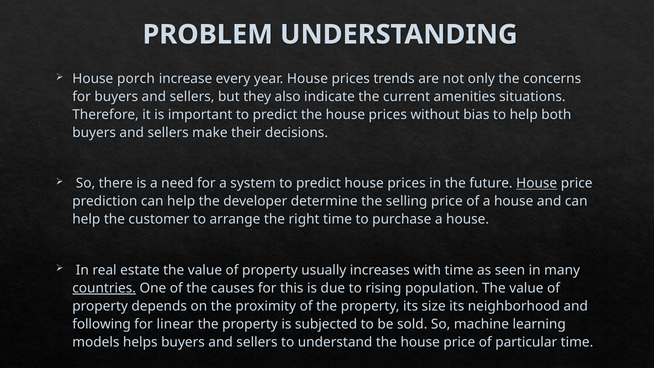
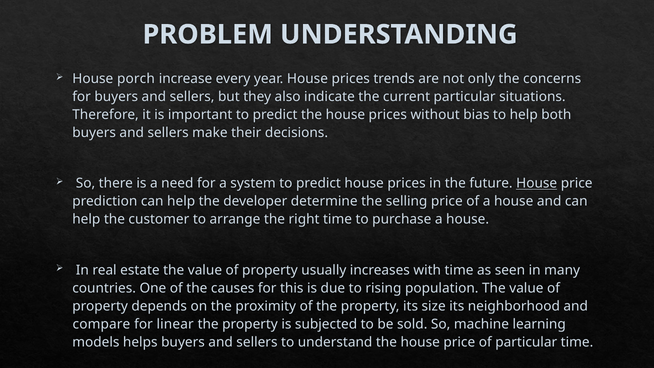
current amenities: amenities -> particular
countries underline: present -> none
following: following -> compare
